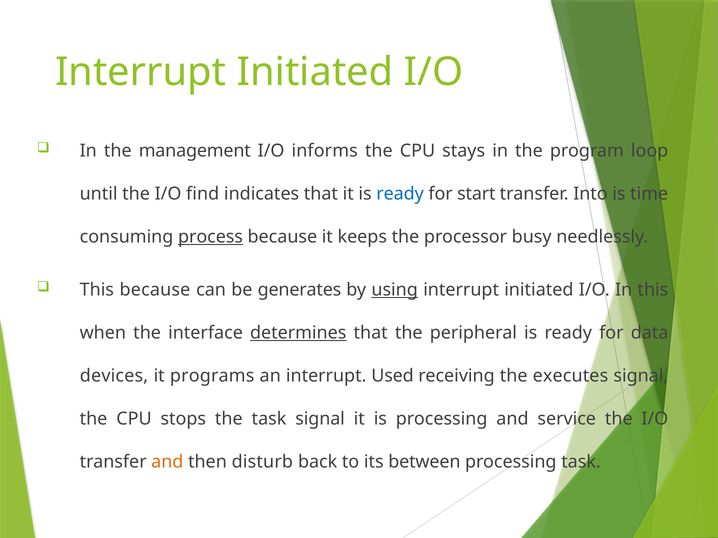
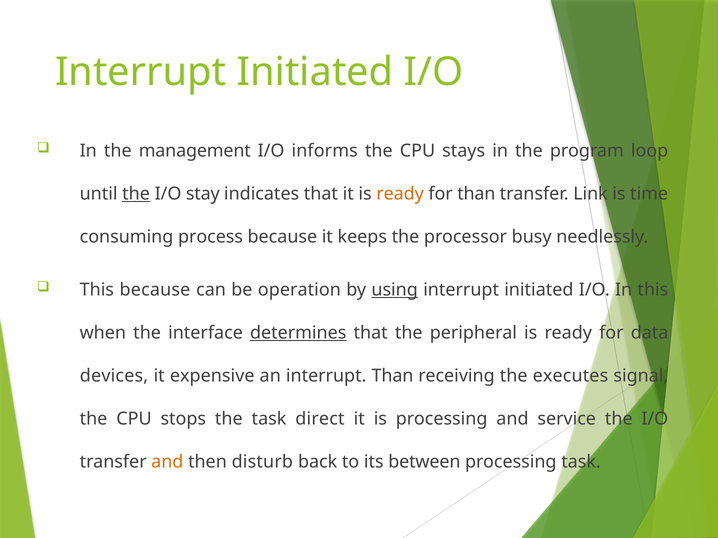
the at (136, 194) underline: none -> present
find: find -> stay
ready at (400, 194) colour: blue -> orange
for start: start -> than
Into: Into -> Link
process underline: present -> none
generates: generates -> operation
programs: programs -> expensive
interrupt Used: Used -> Than
task signal: signal -> direct
